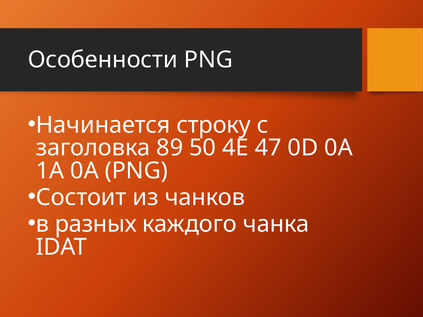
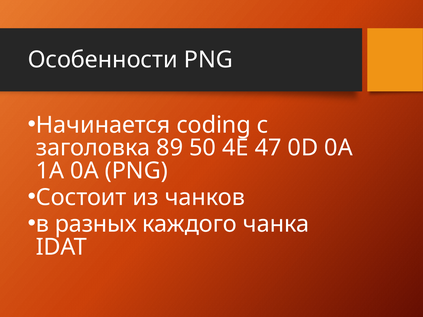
строку: строку -> coding
